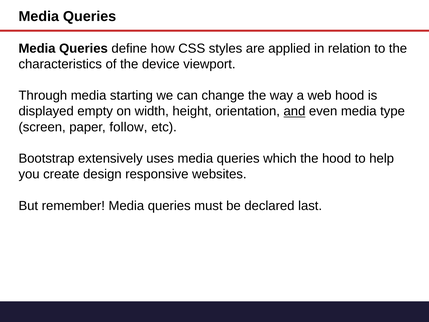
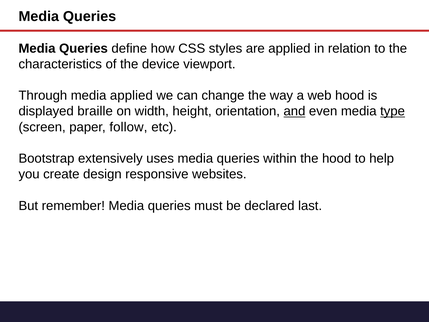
media starting: starting -> applied
empty: empty -> braille
type underline: none -> present
which: which -> within
